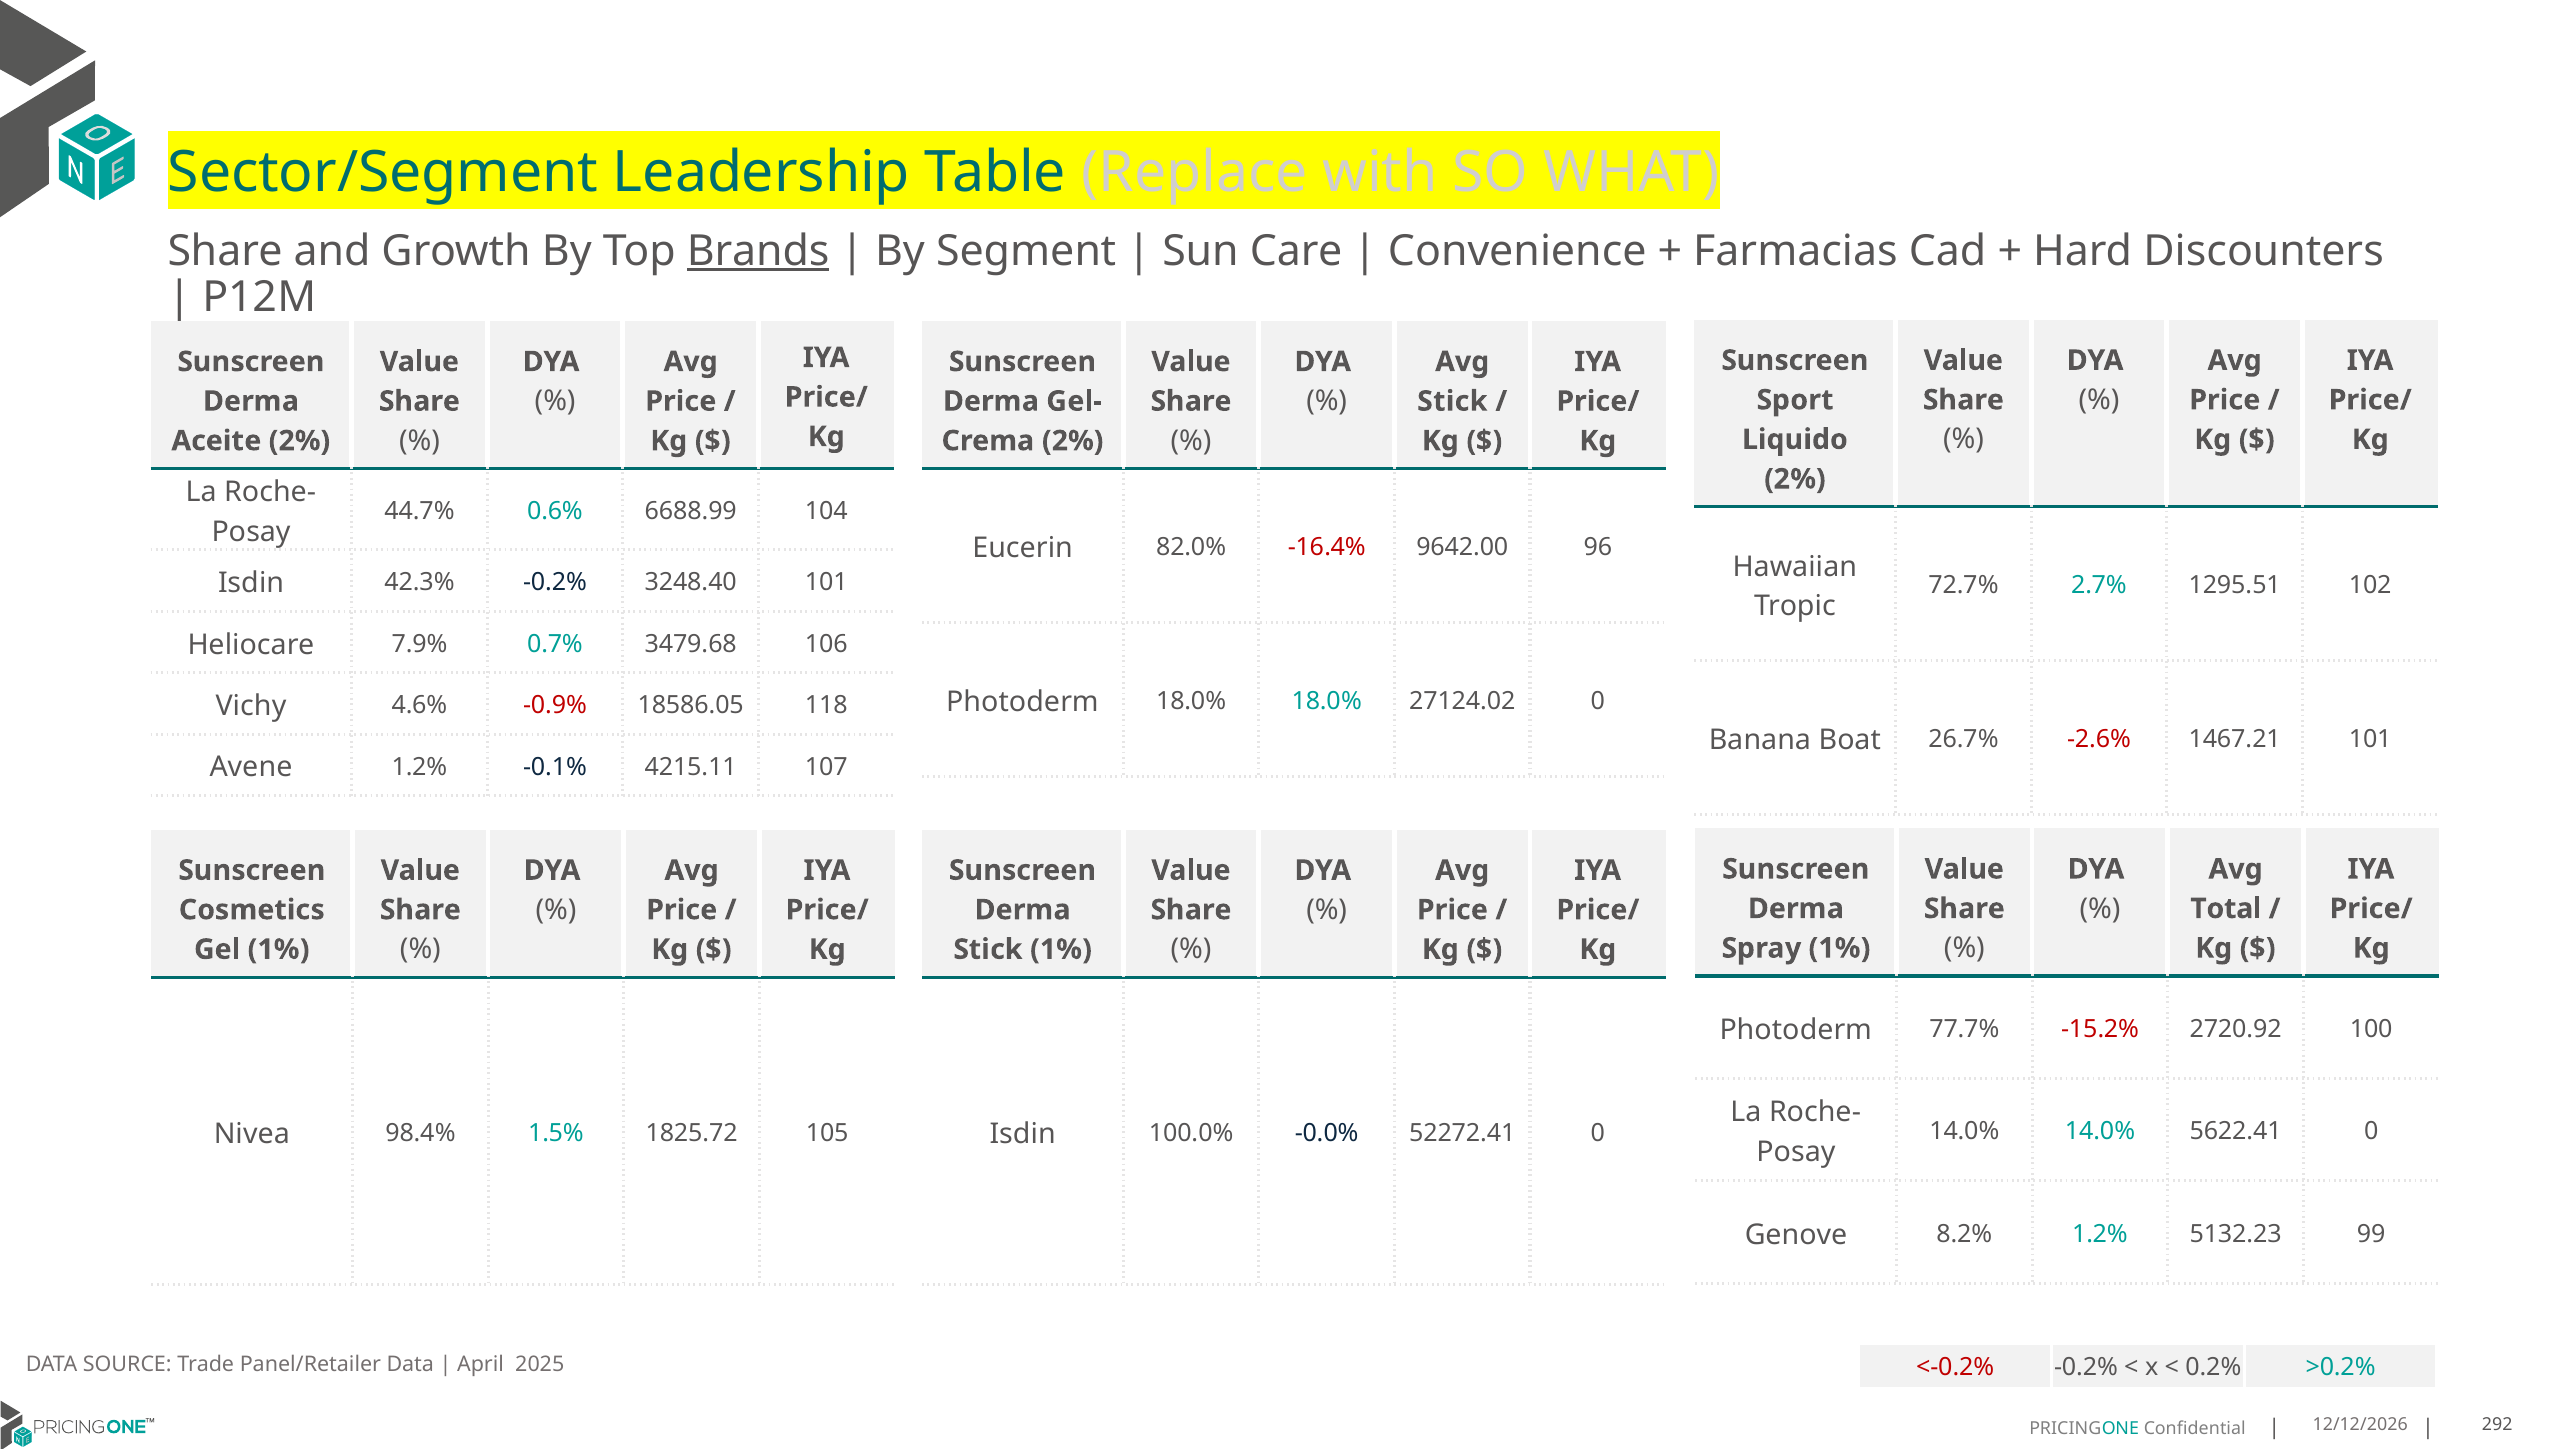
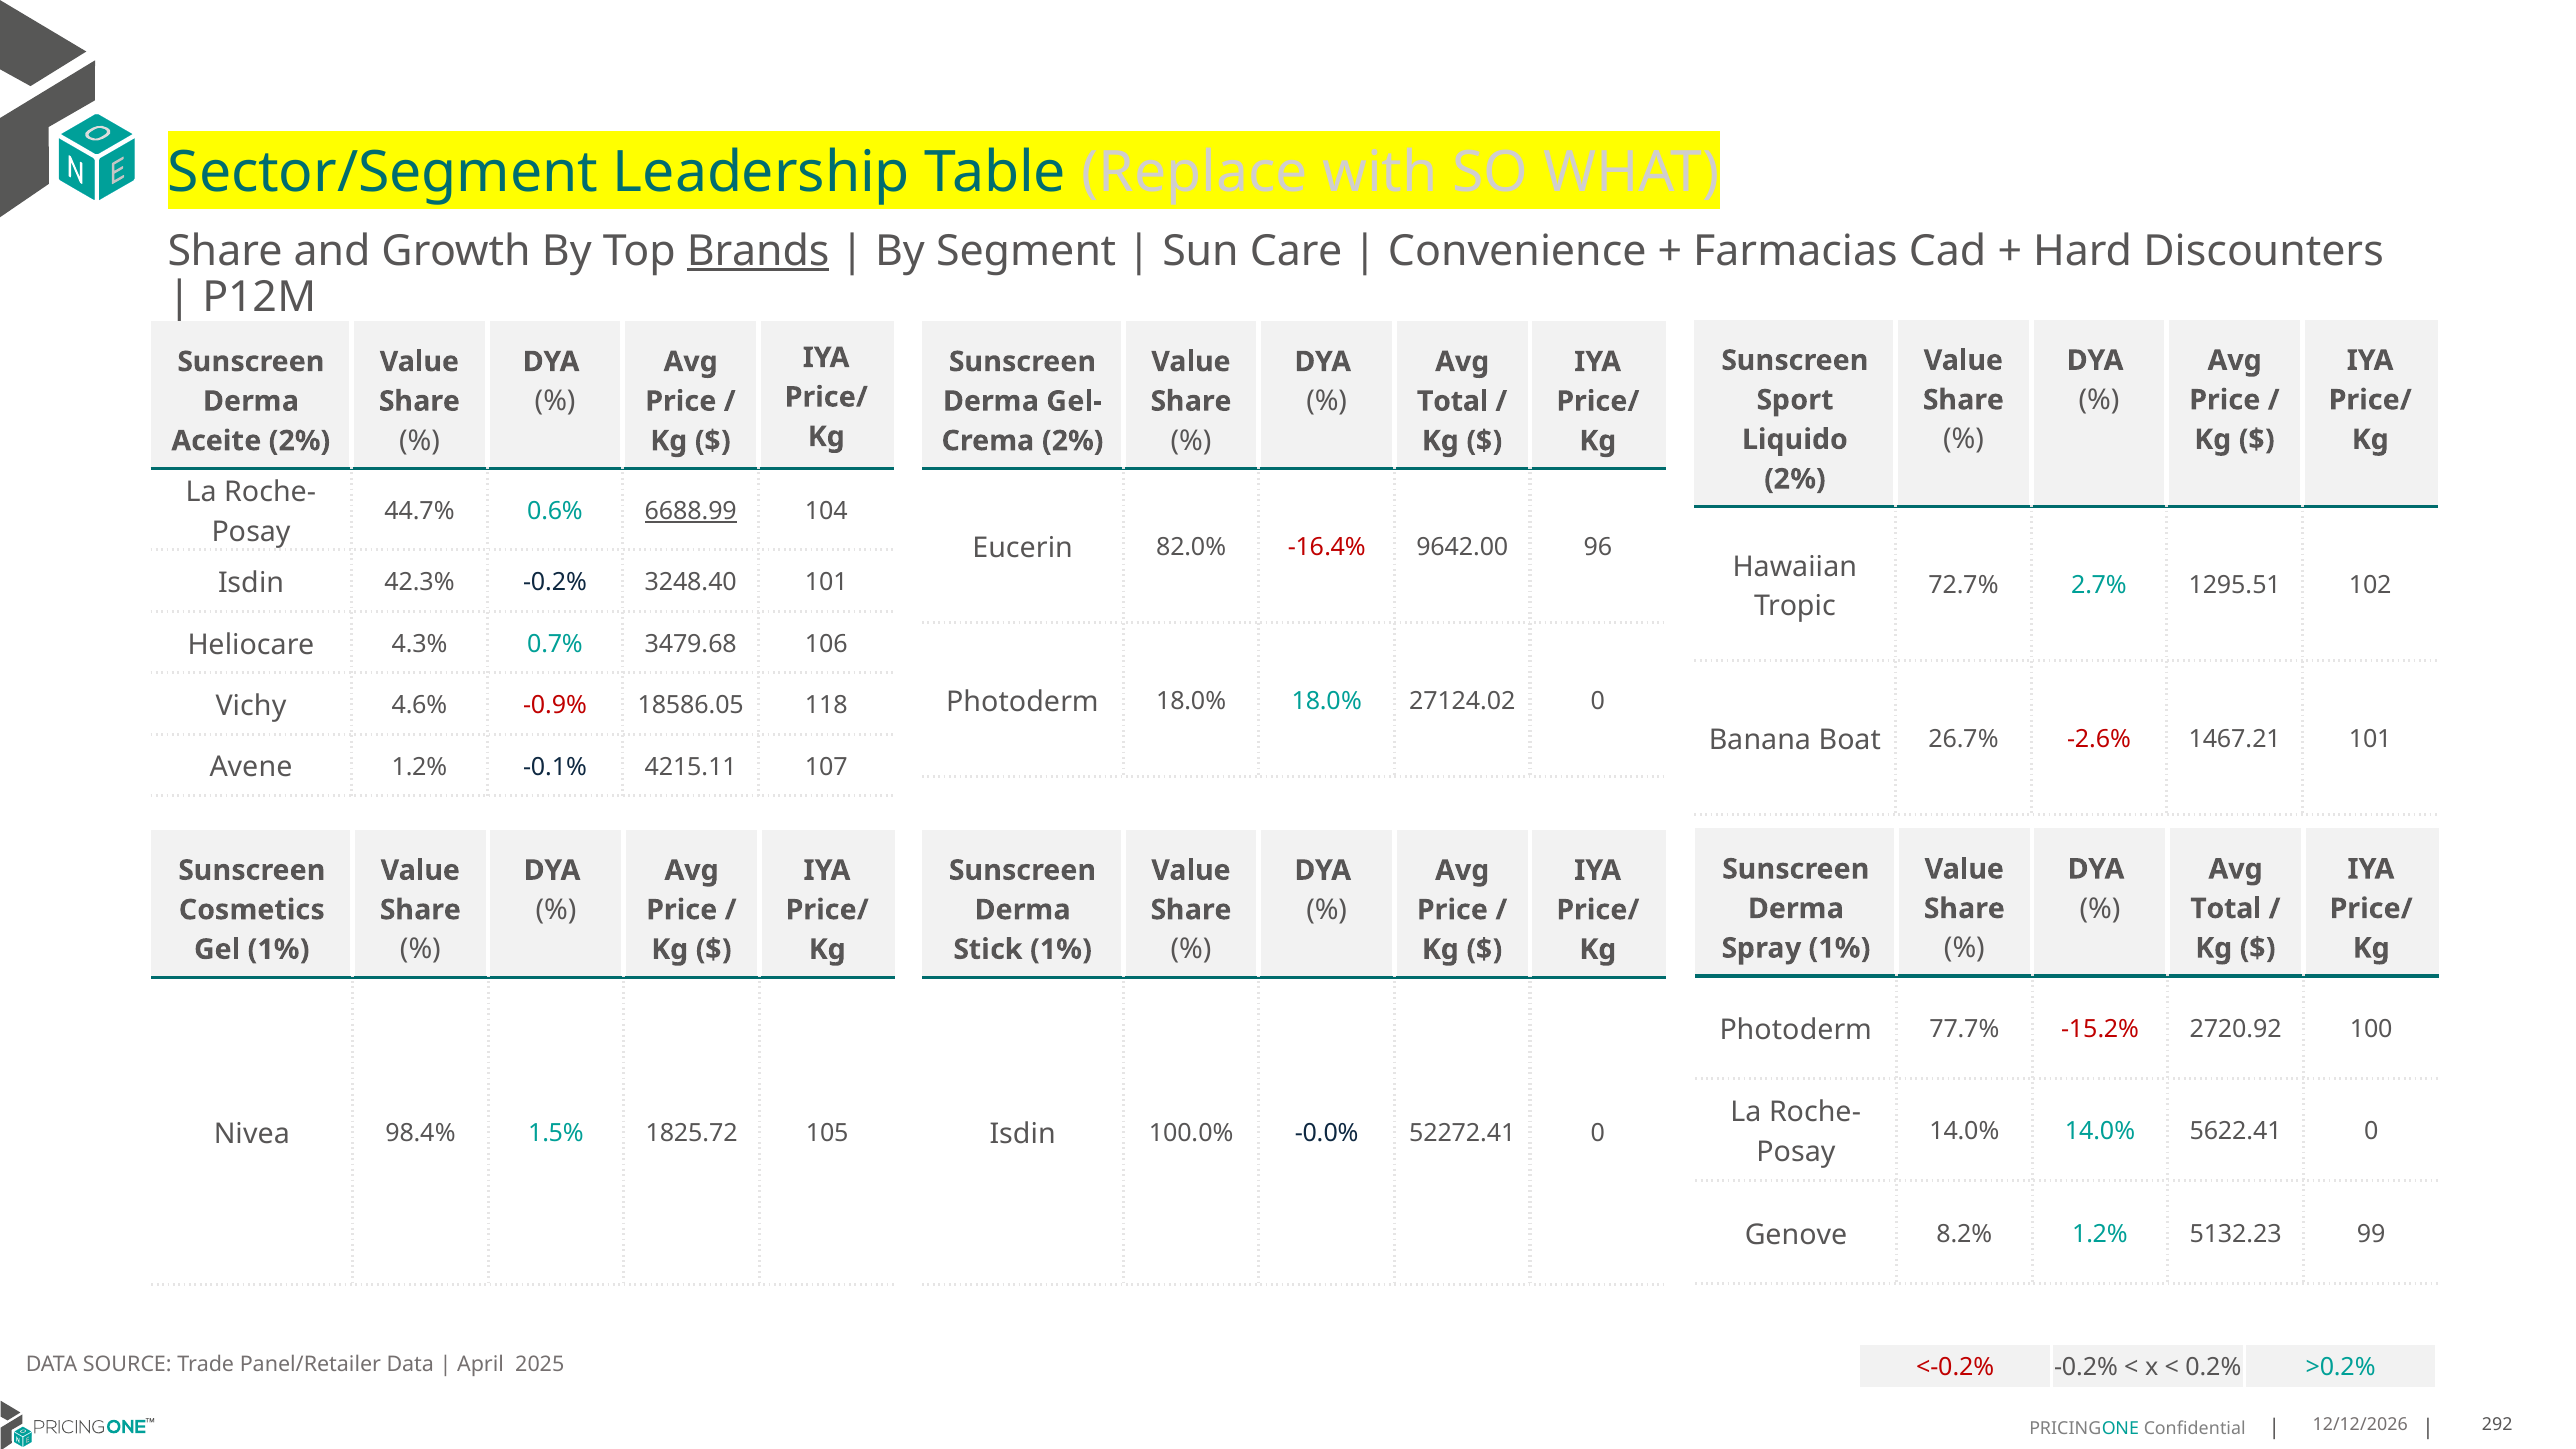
Stick at (1452, 401): Stick -> Total
6688.99 underline: none -> present
7.9%: 7.9% -> 4.3%
